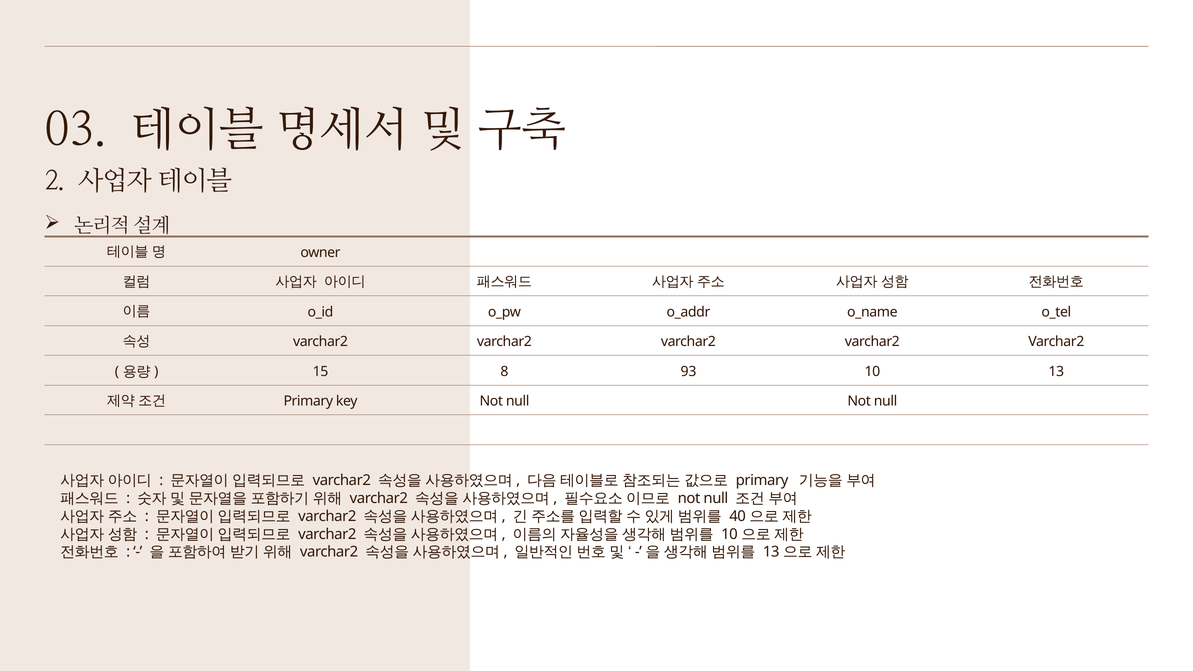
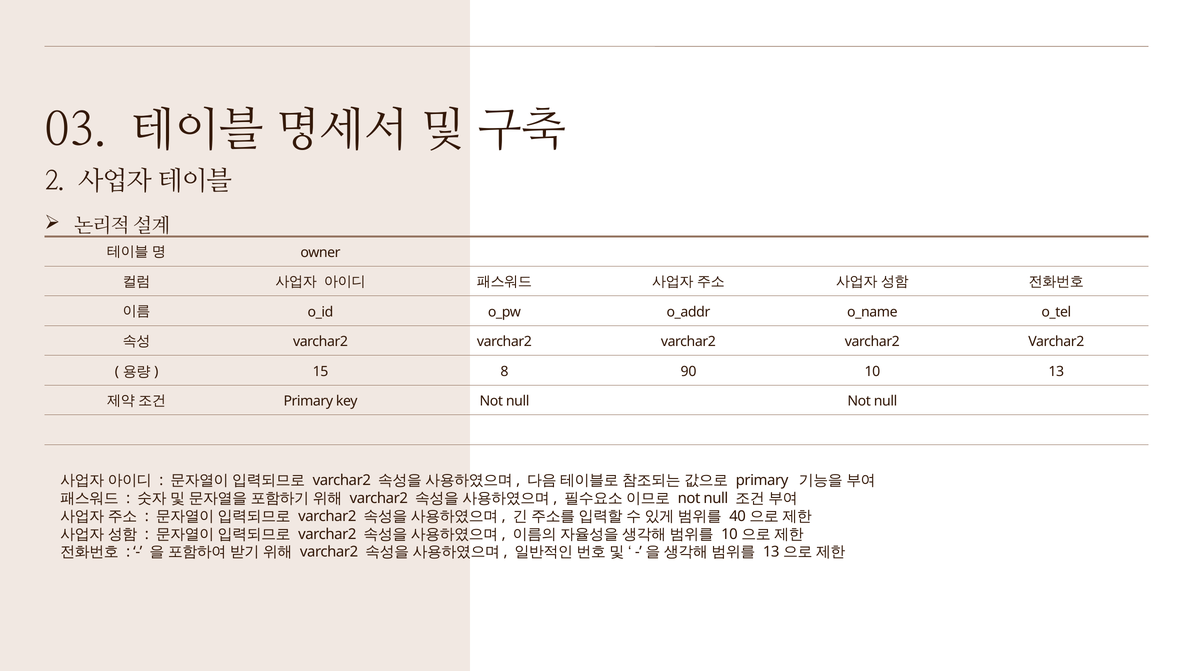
93: 93 -> 90
